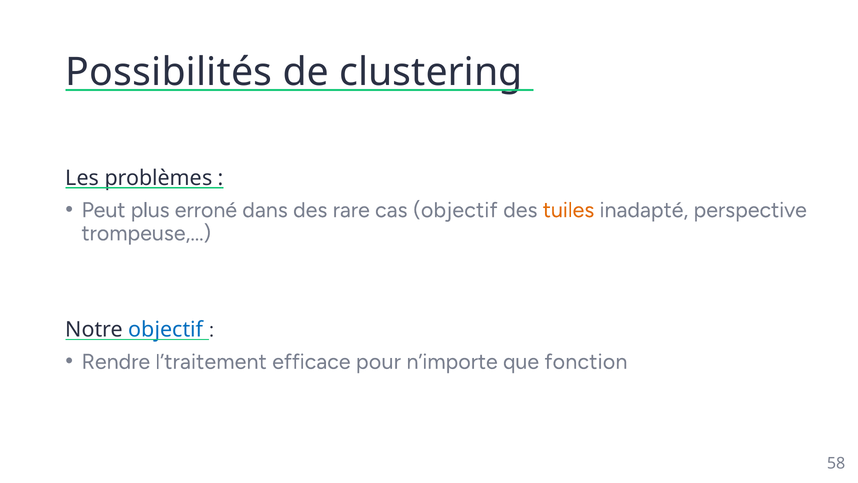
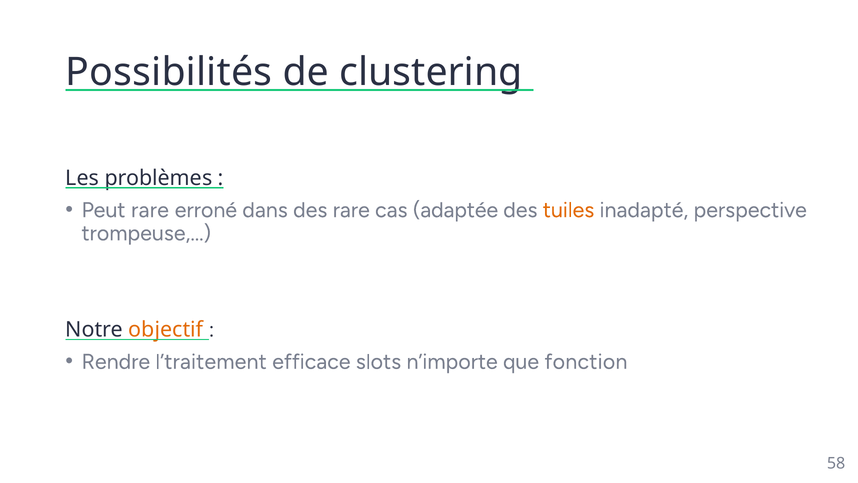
Peut plus: plus -> rare
cas objectif: objectif -> adaptée
objectif at (166, 329) colour: blue -> orange
pour: pour -> slots
